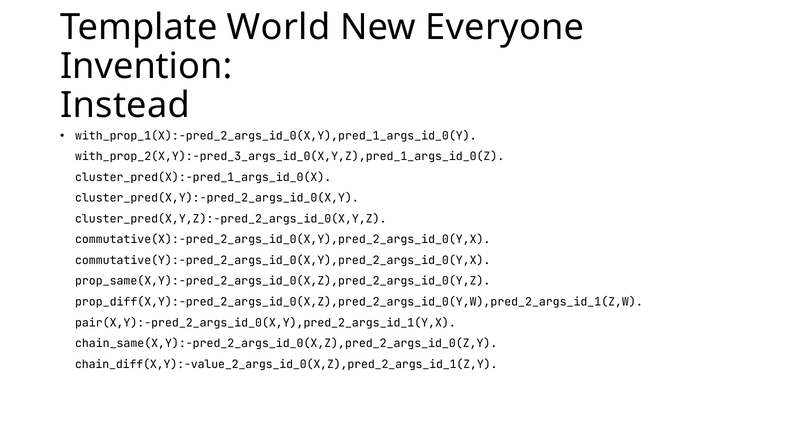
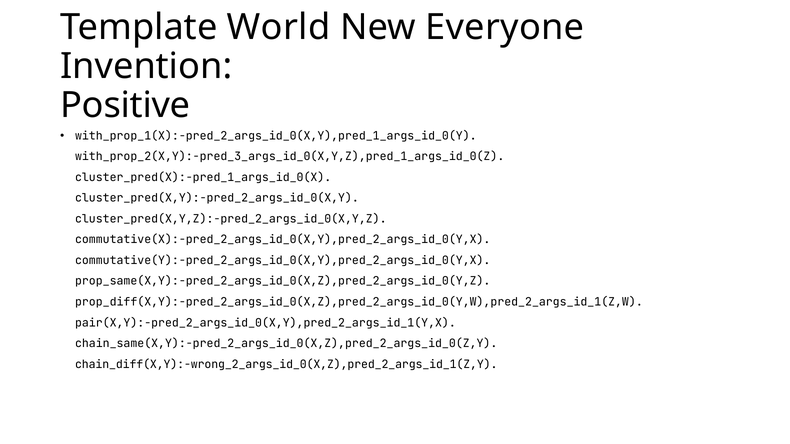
Instead: Instead -> Positive
chain_diff(X,Y):-value_2_args_id_0(X,Z),pred_2_args_id_1(Z,Y: chain_diff(X,Y):-value_2_args_id_0(X,Z),pred_2_args_id_1(Z,Y -> chain_diff(X,Y):-wrong_2_args_id_0(X,Z),pred_2_args_id_1(Z,Y
